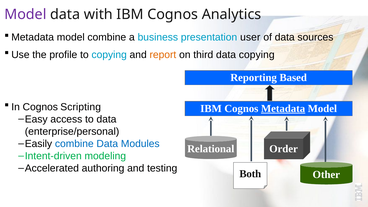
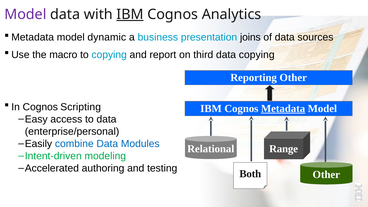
IBM at (130, 14) underline: none -> present
model combine: combine -> dynamic
user: user -> joins
profile: profile -> macro
report colour: orange -> black
Reporting Based: Based -> Other
Order: Order -> Range
